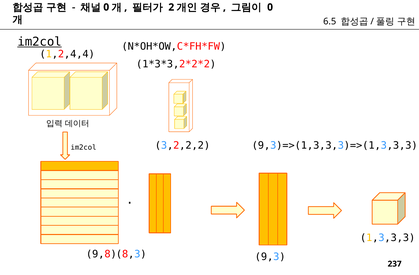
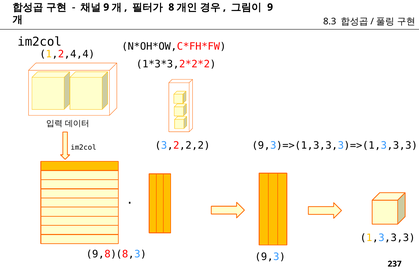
0 at (106, 7): 0 -> 9
2: 2 -> 8
0 at (270, 7): 0 -> 9
6.5: 6.5 -> 8.3
im2col at (40, 42) underline: present -> none
